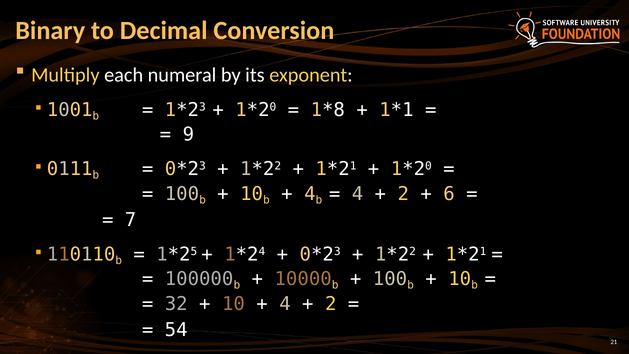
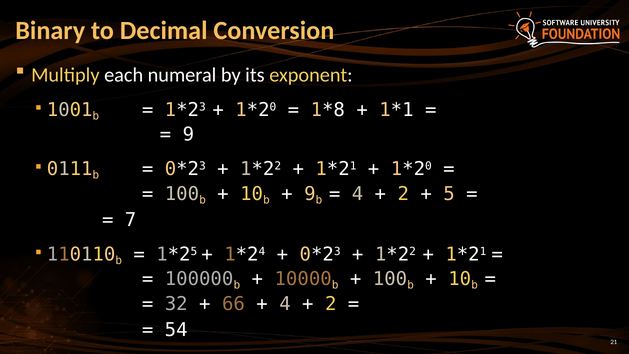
4 at (310, 194): 4 -> 9
6: 6 -> 5
10 at (233, 304): 10 -> 66
